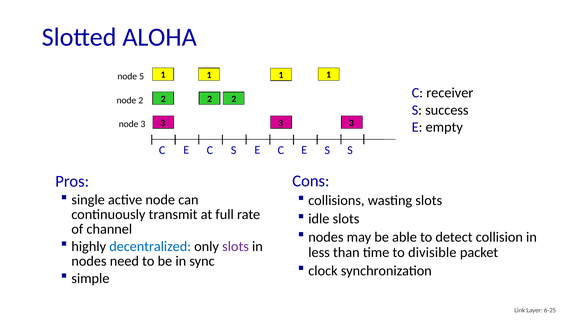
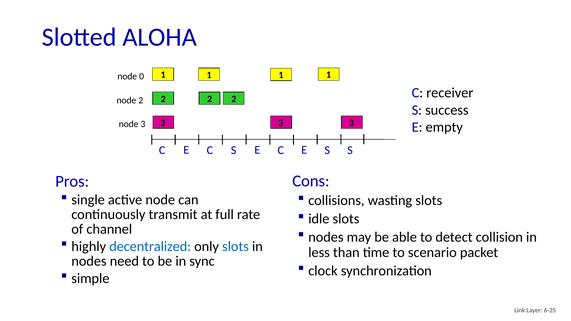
5: 5 -> 0
slots at (235, 247) colour: purple -> blue
divisible: divisible -> scenario
